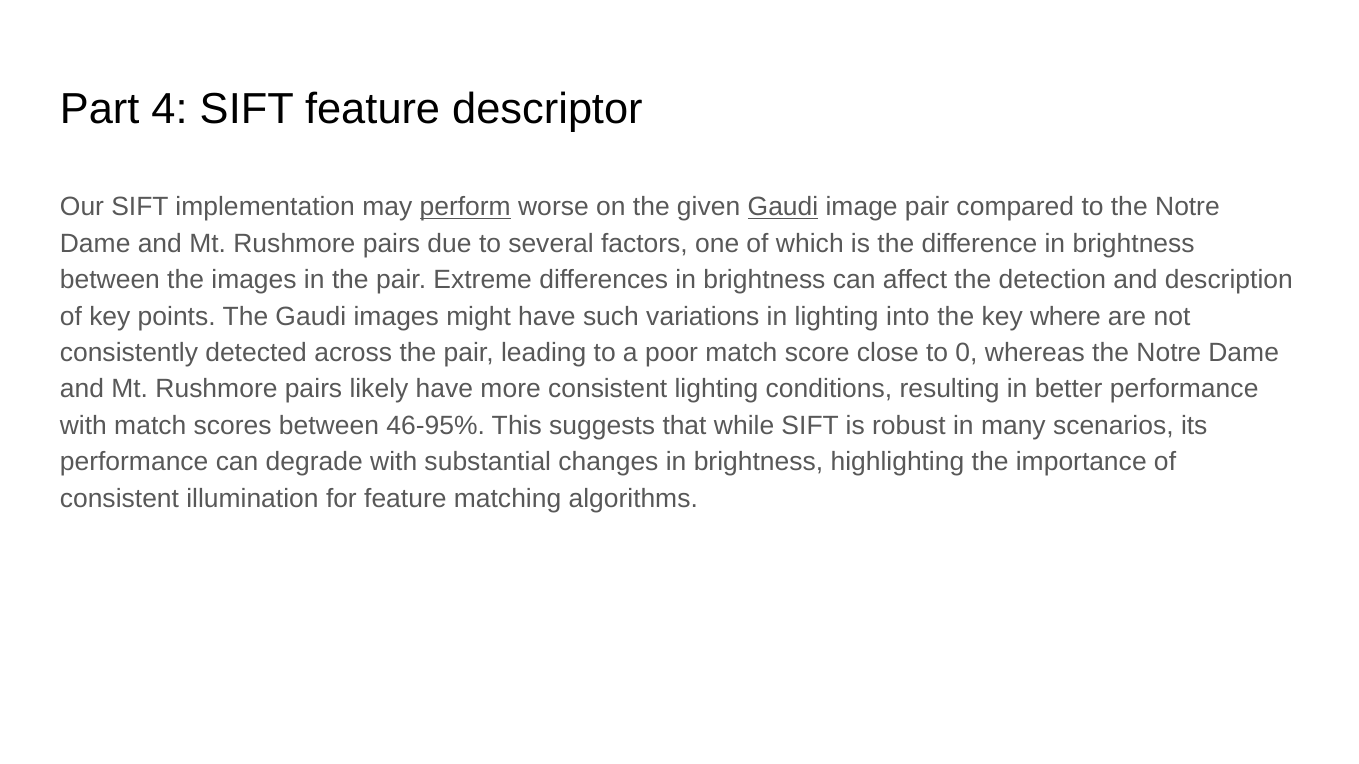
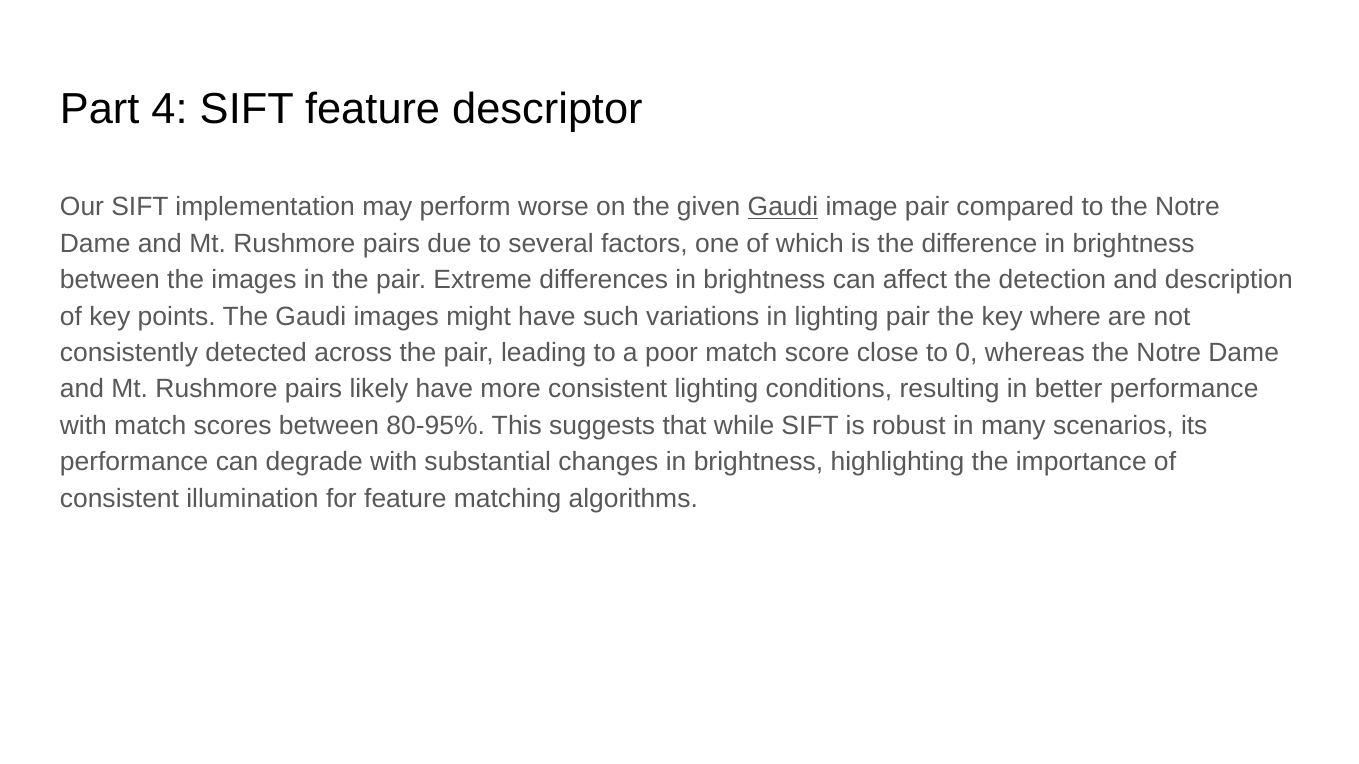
perform underline: present -> none
lighting into: into -> pair
46-95%: 46-95% -> 80-95%
